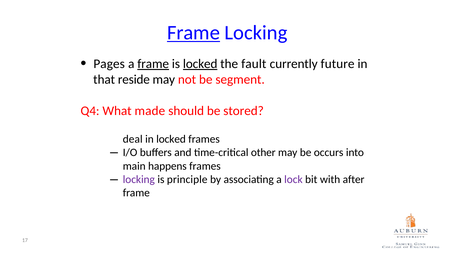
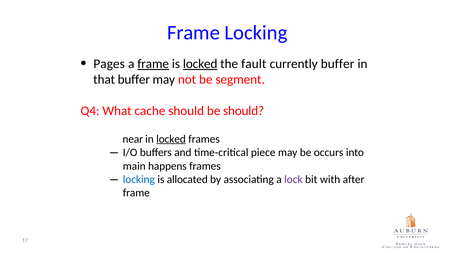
Frame at (193, 33) underline: present -> none
currently future: future -> buffer
that reside: reside -> buffer
made: made -> cache
be stored: stored -> should
deal: deal -> near
locked at (171, 139) underline: none -> present
other: other -> piece
locking at (139, 180) colour: purple -> blue
principle: principle -> allocated
